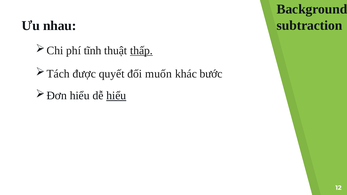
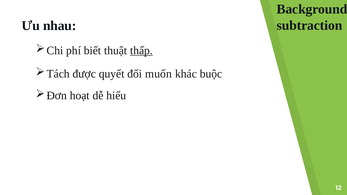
tĩnh: tĩnh -> biết
bước: bước -> buộc
hiểu at (80, 96): hiểu -> hoạt
hiểu at (116, 96) underline: present -> none
